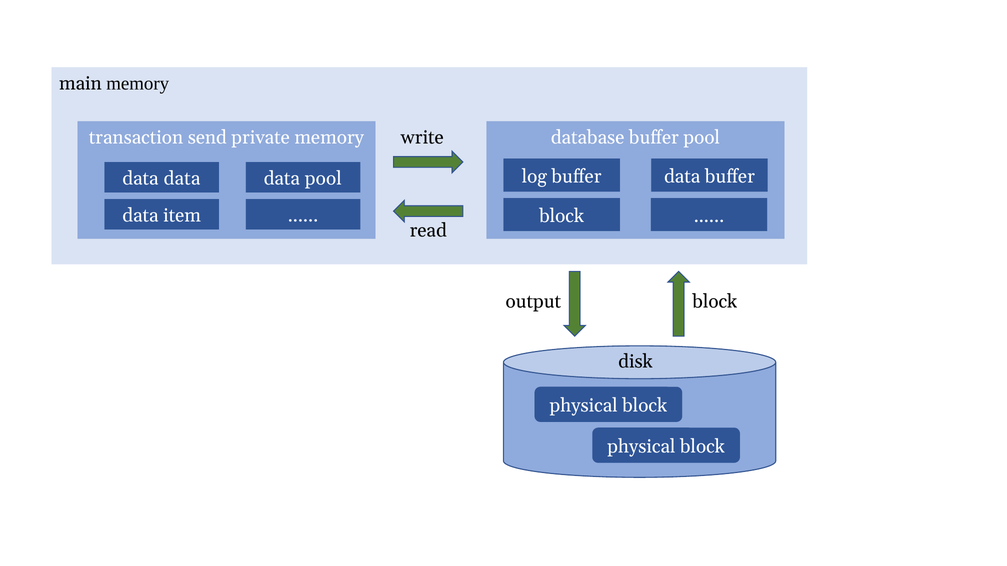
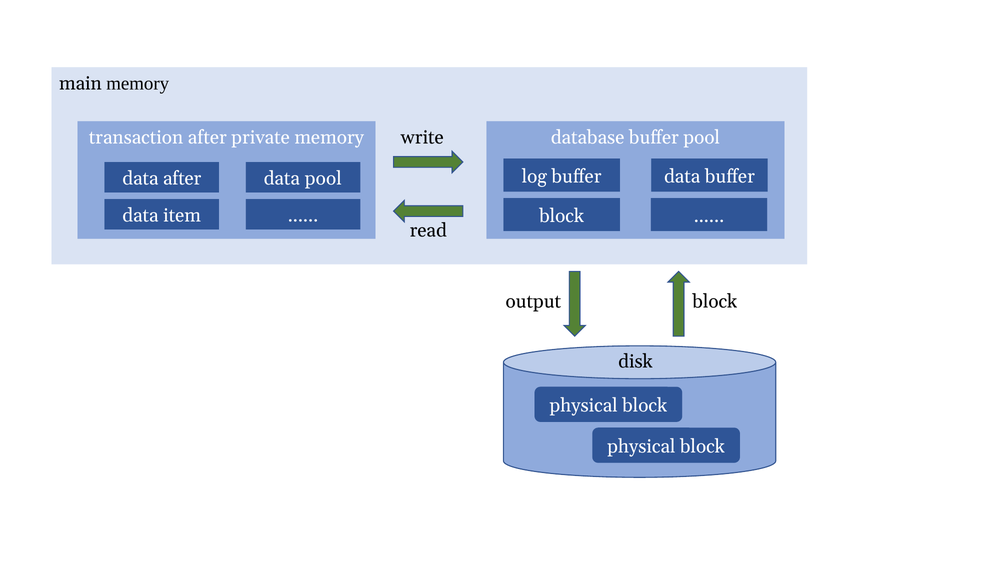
transaction send: send -> after
data at (182, 179): data -> after
